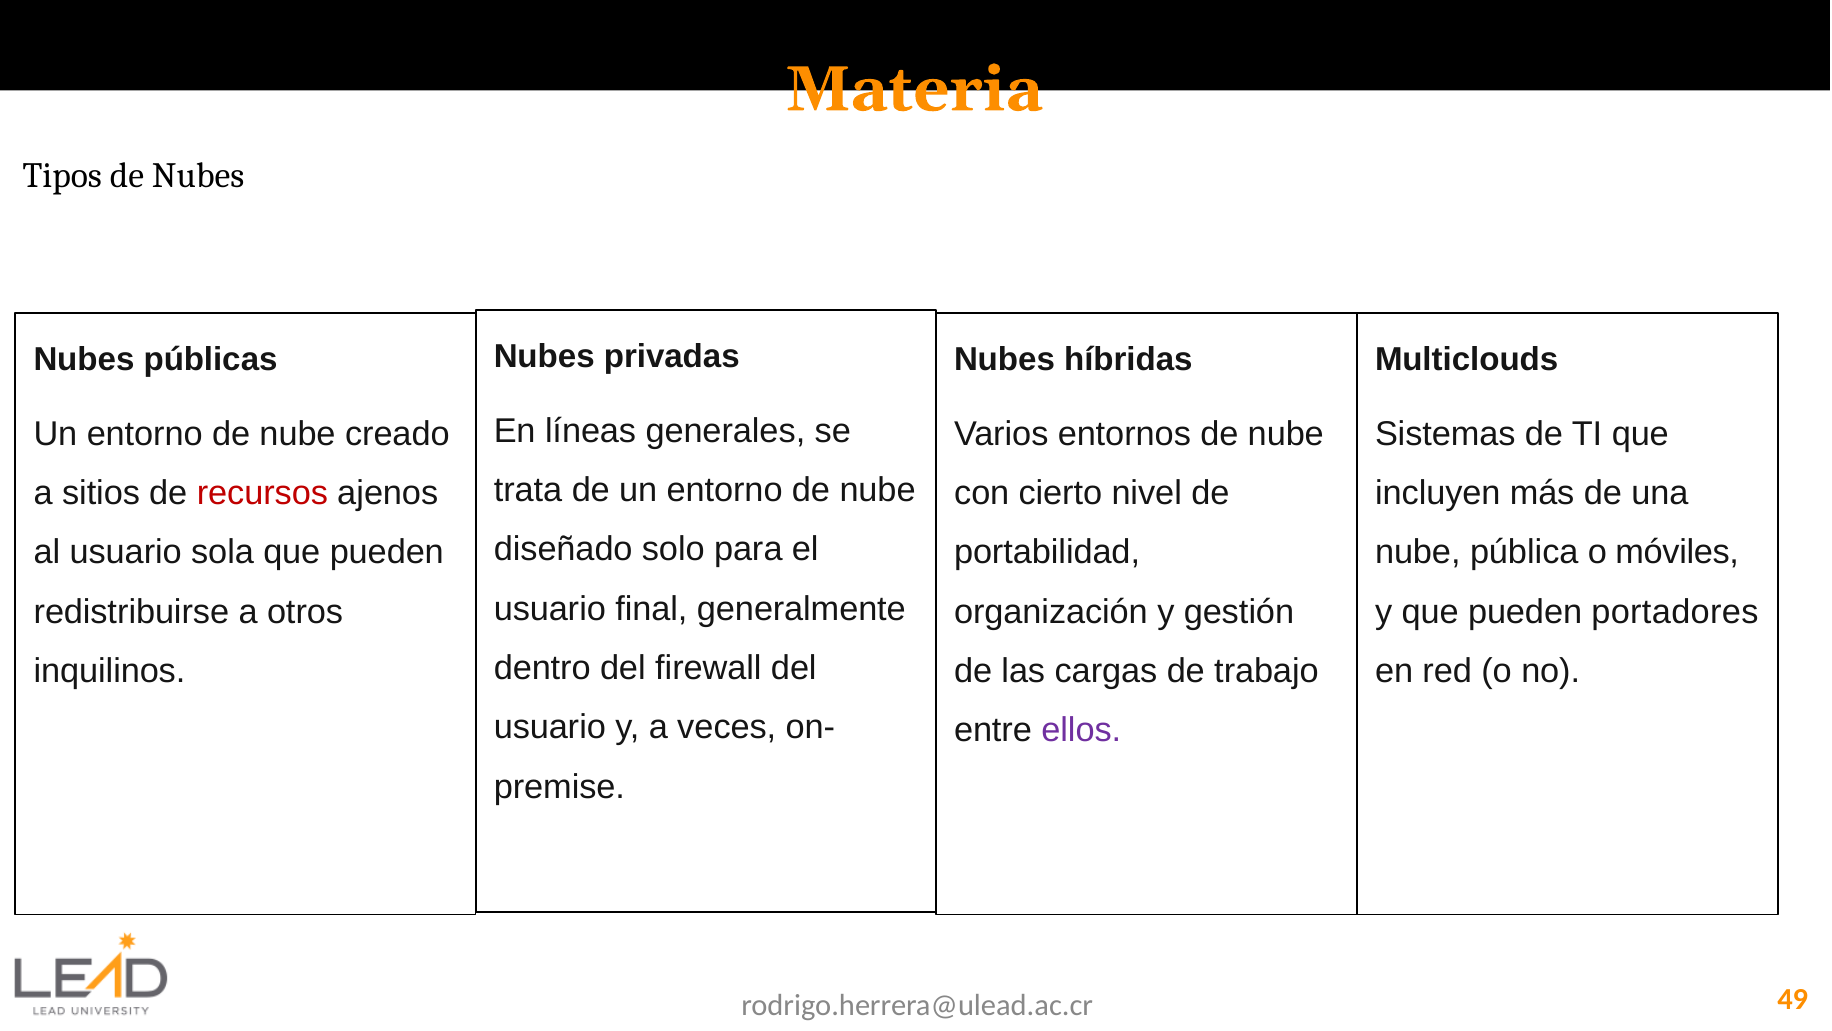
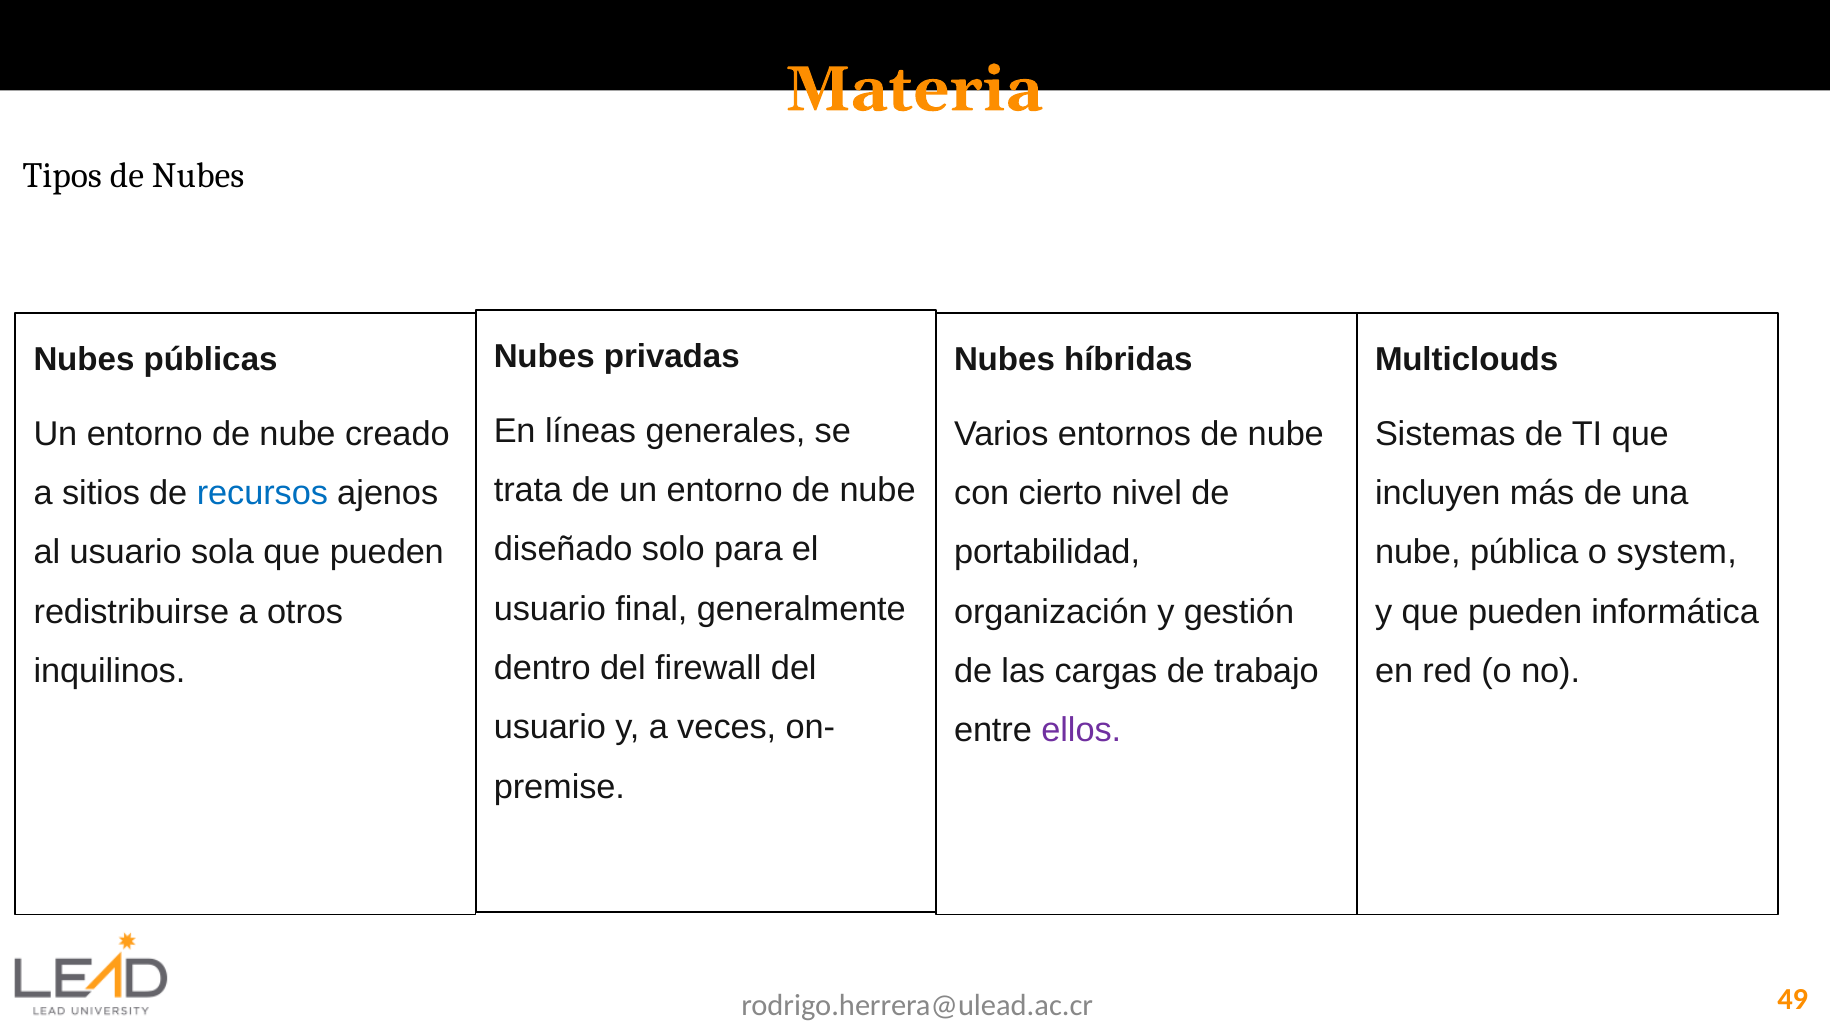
recursos colour: red -> blue
móviles: móviles -> system
portadores: portadores -> informática
